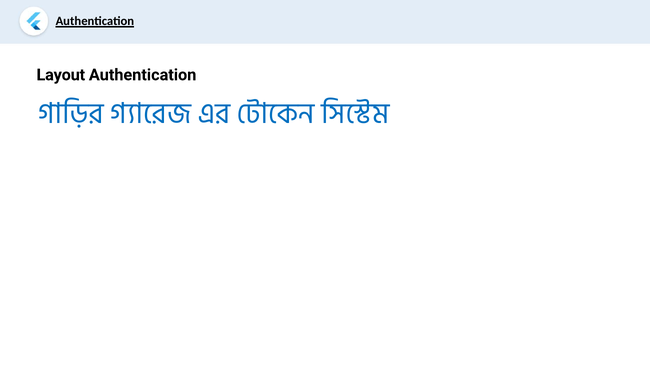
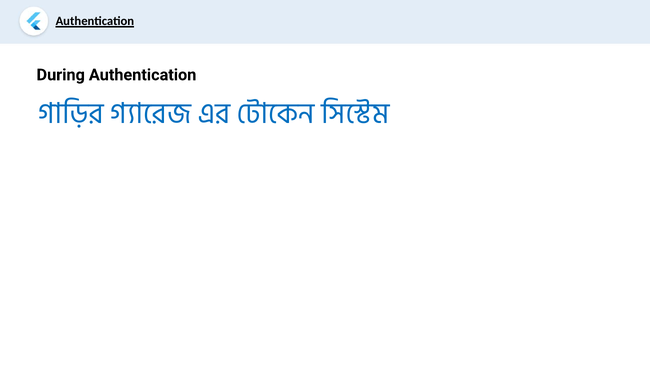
Layout: Layout -> During
